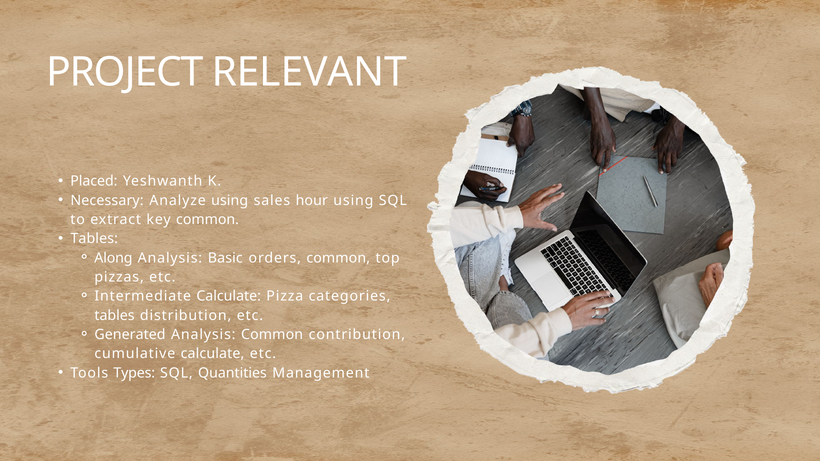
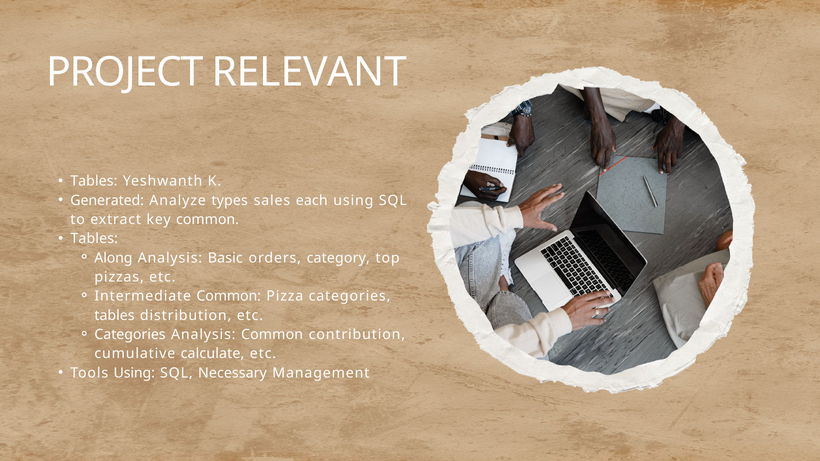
Placed at (94, 181): Placed -> Tables
Necessary: Necessary -> Generated
Analyze using: using -> types
hour: hour -> each
orders common: common -> category
Intermediate Calculate: Calculate -> Common
Generated at (130, 335): Generated -> Categories
Tools Types: Types -> Using
Quantities: Quantities -> Necessary
